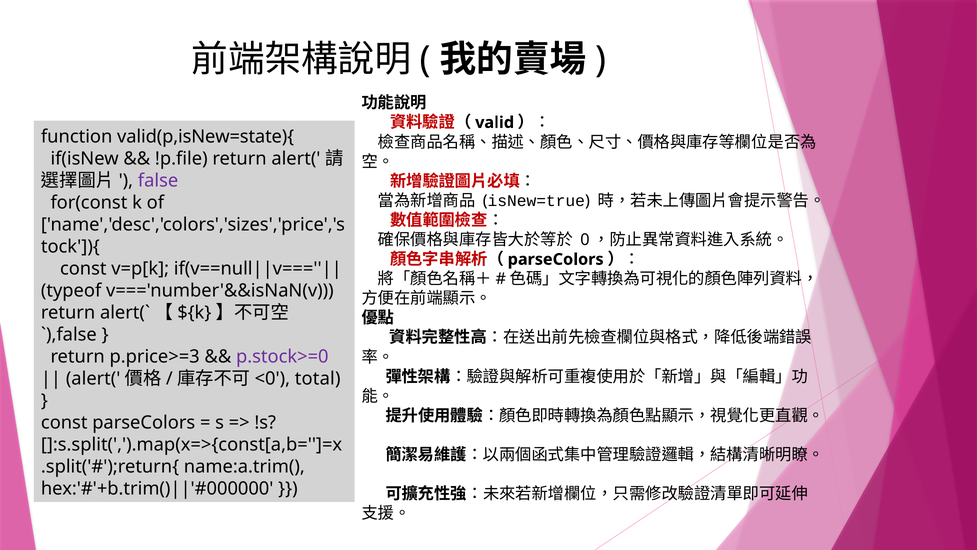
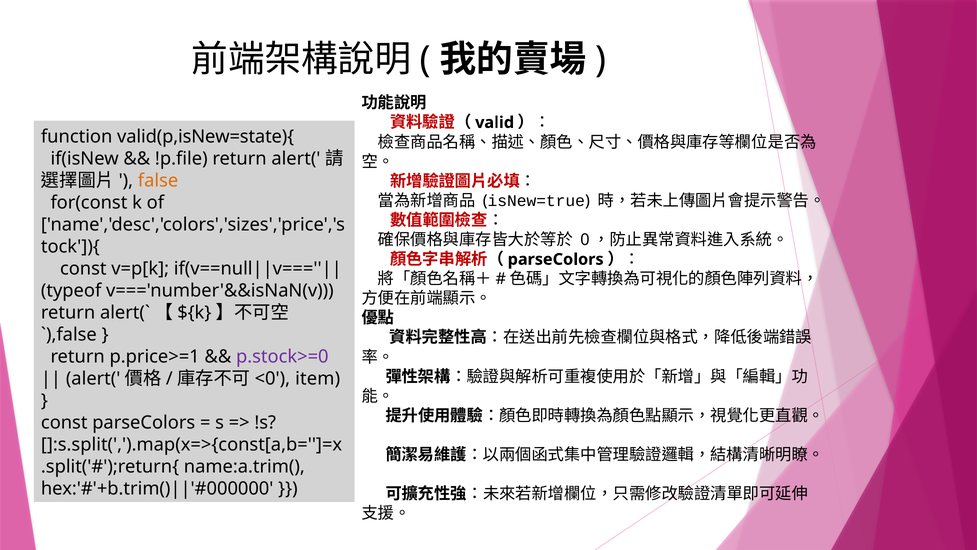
false colour: purple -> orange
p.price>=3: p.price>=3 -> p.price>=1
total: total -> item
